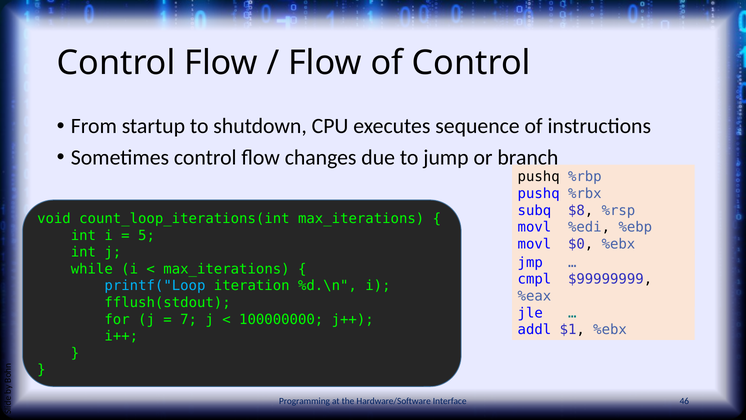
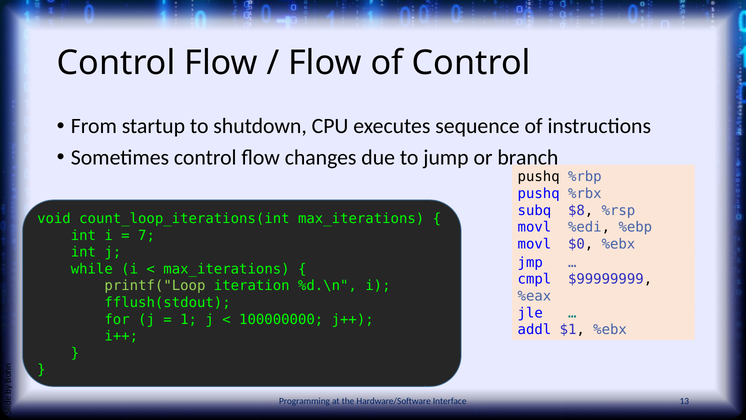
5: 5 -> 7
printf("Loop colour: light blue -> light green
7: 7 -> 1
46: 46 -> 13
